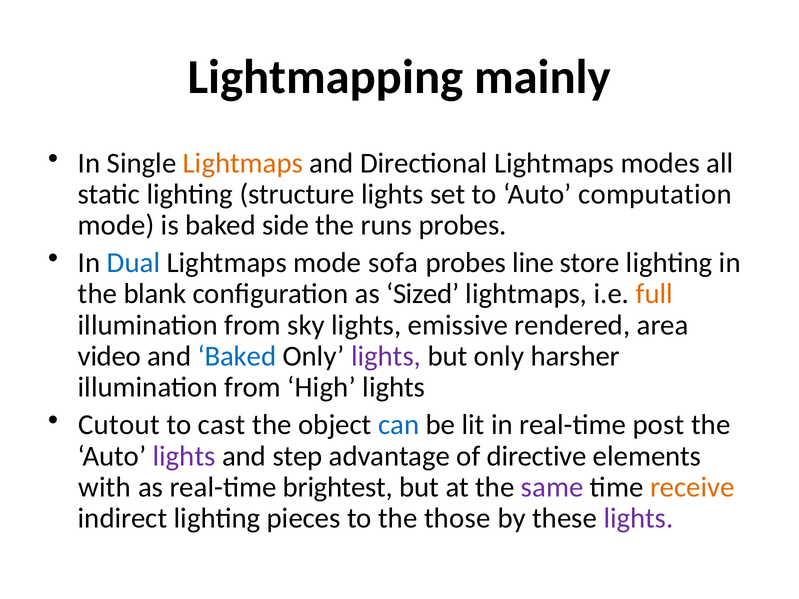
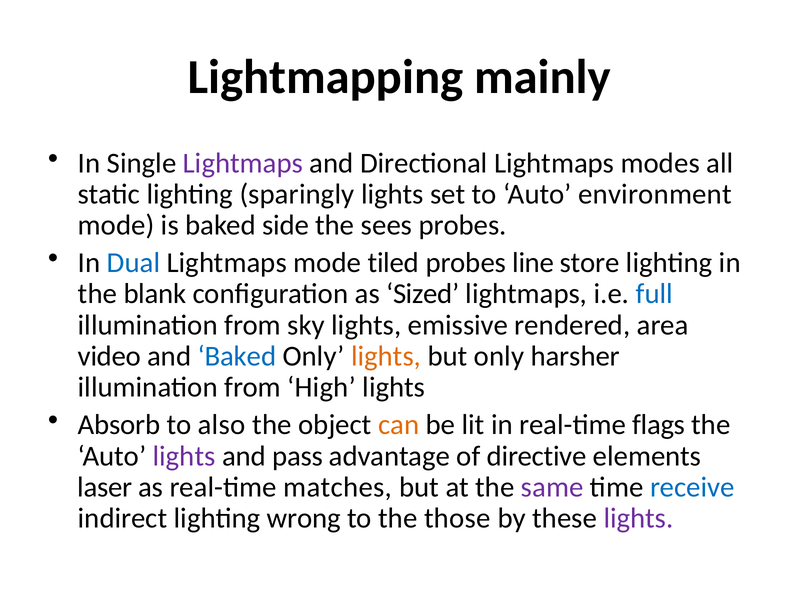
Lightmaps at (243, 163) colour: orange -> purple
structure: structure -> sparingly
computation: computation -> environment
runs: runs -> sees
sofa: sofa -> tiled
full colour: orange -> blue
lights at (386, 356) colour: purple -> orange
Cutout: Cutout -> Absorb
cast: cast -> also
can colour: blue -> orange
post: post -> flags
step: step -> pass
with: with -> laser
brightest: brightest -> matches
receive colour: orange -> blue
pieces: pieces -> wrong
